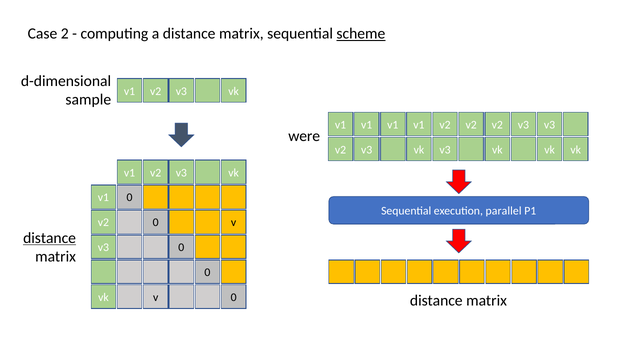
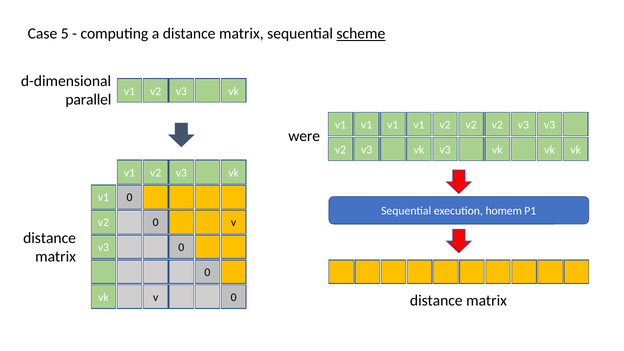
2: 2 -> 5
sample: sample -> parallel
parallel: parallel -> homem
distance at (50, 238) underline: present -> none
